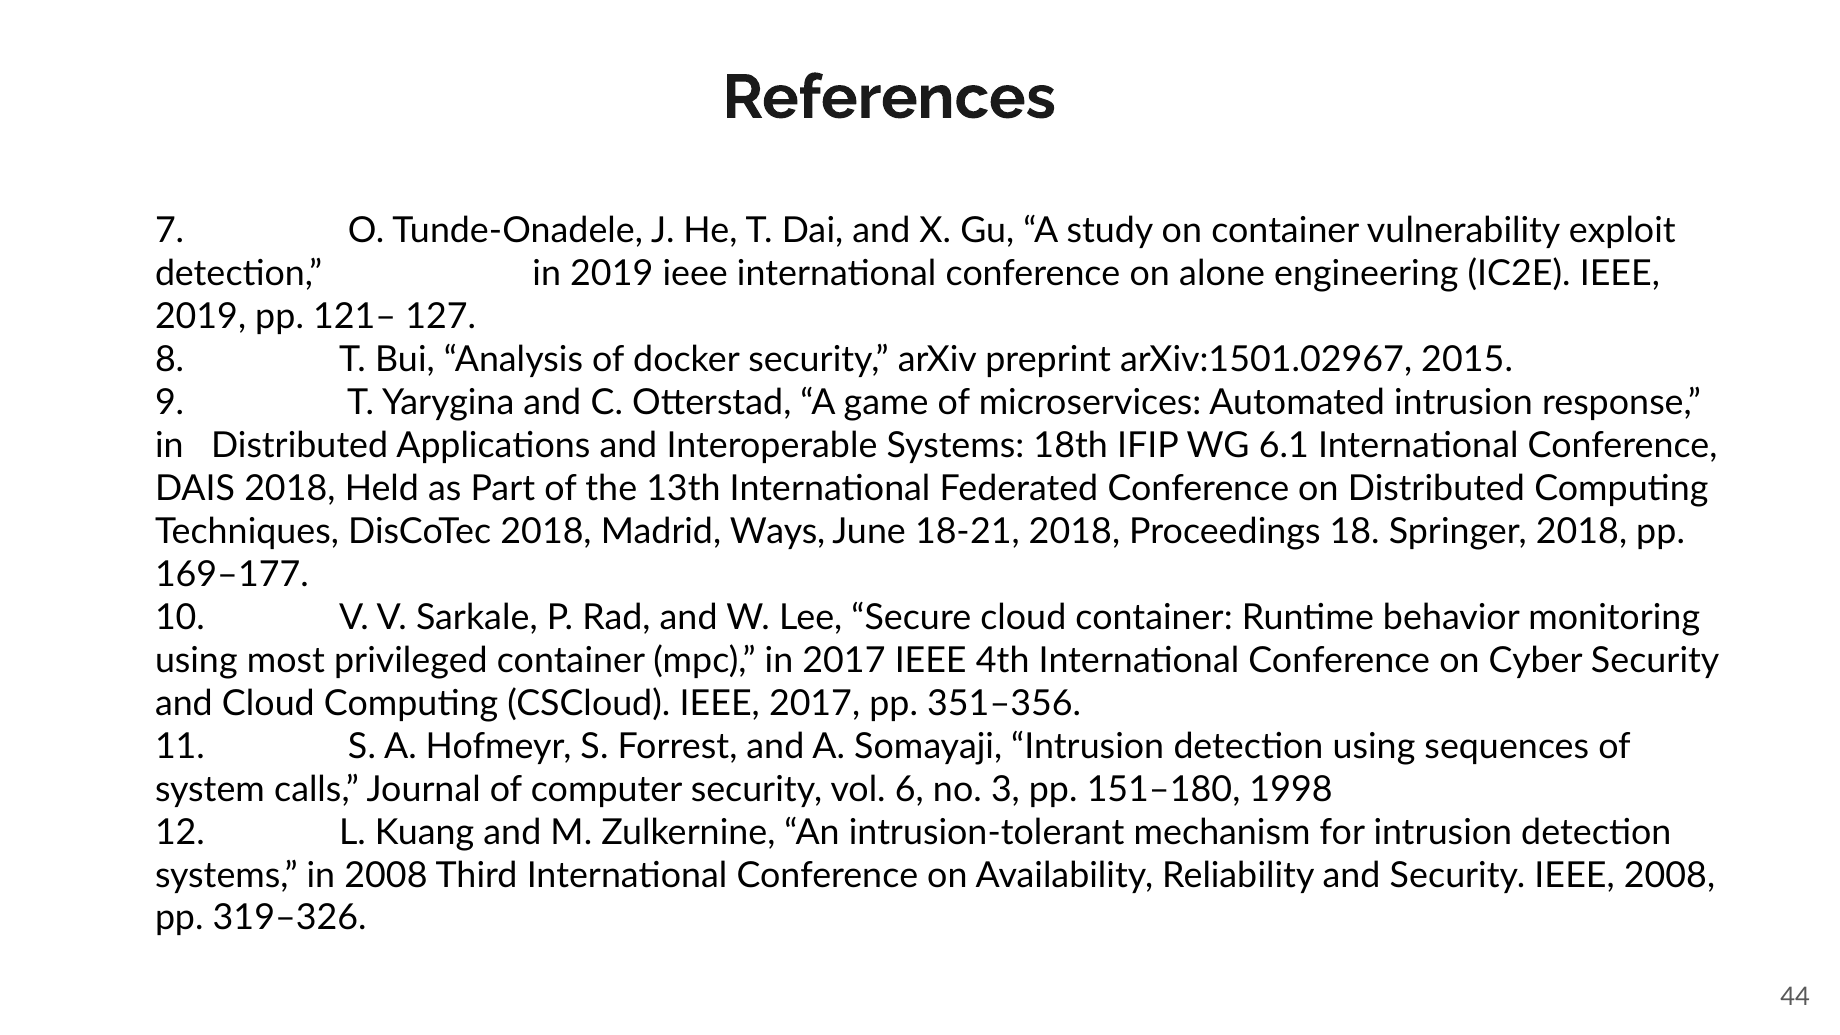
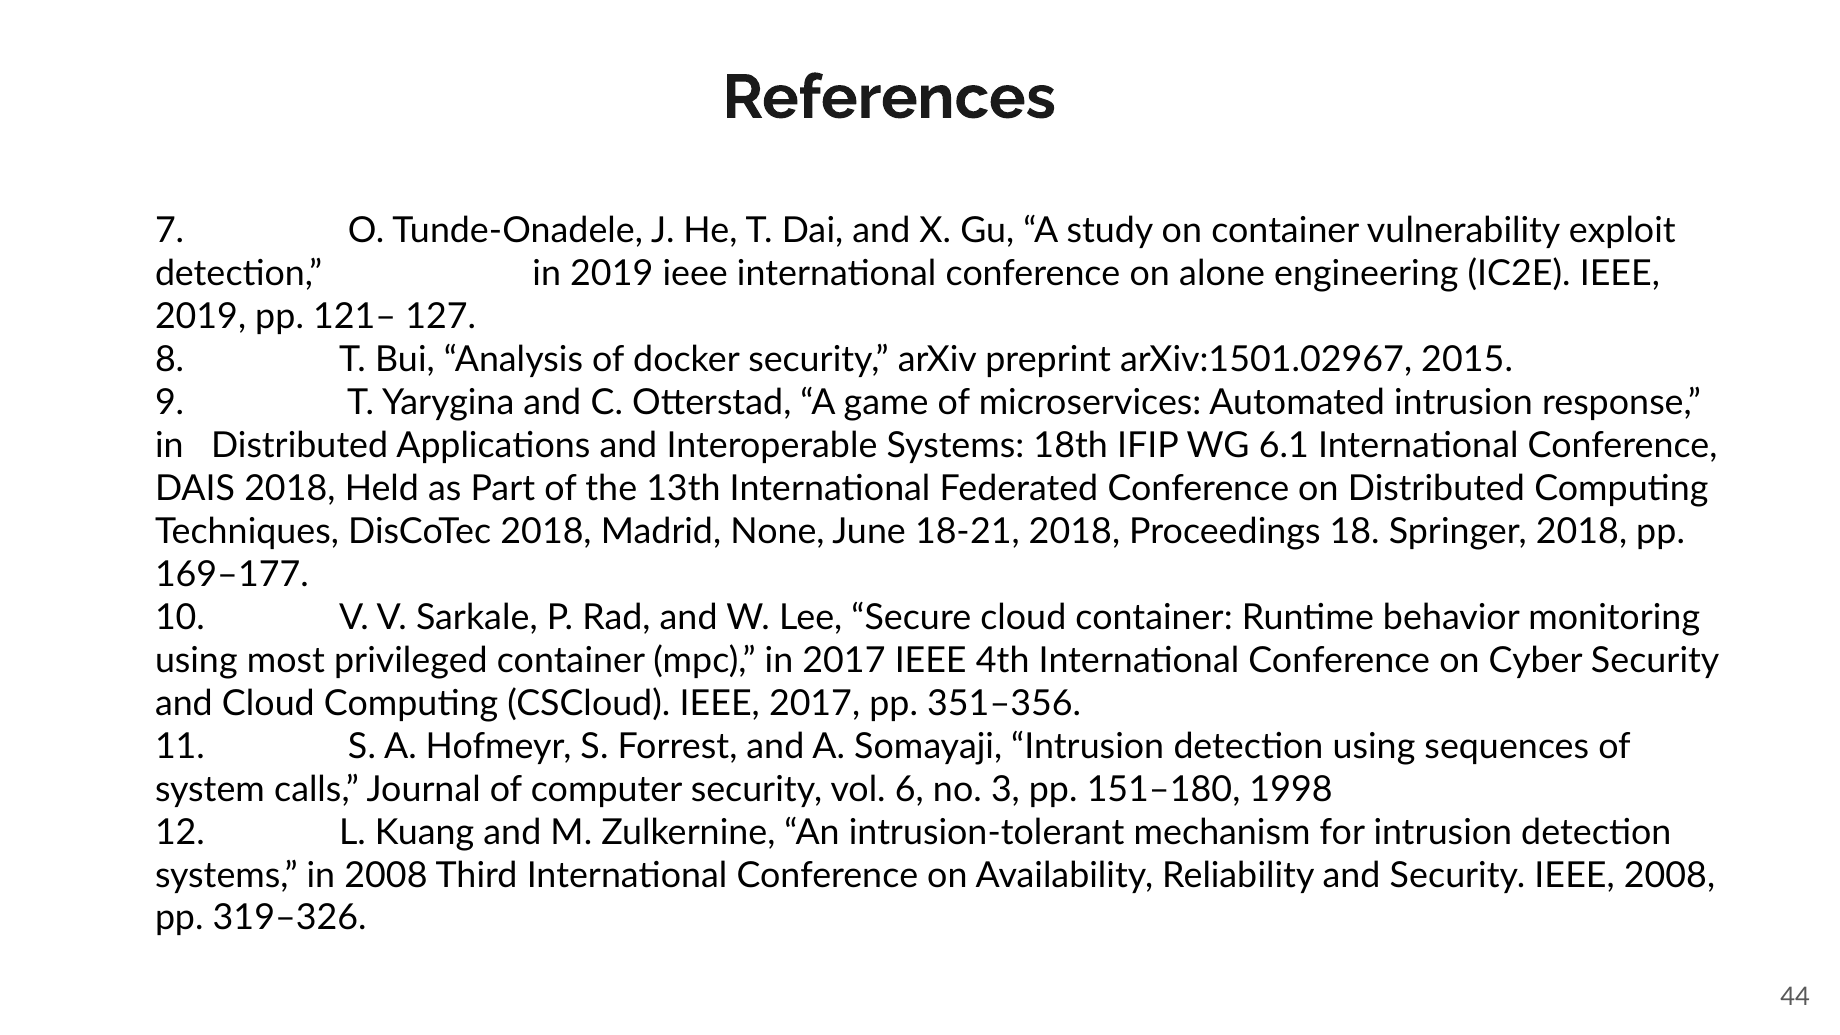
Ways: Ways -> None
